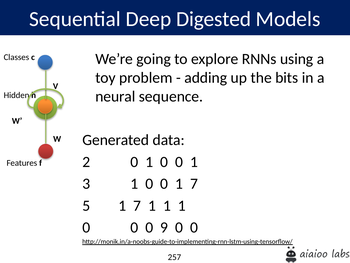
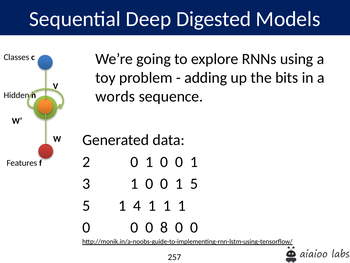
neural: neural -> words
0 1 7: 7 -> 5
5 1 7: 7 -> 4
9: 9 -> 8
